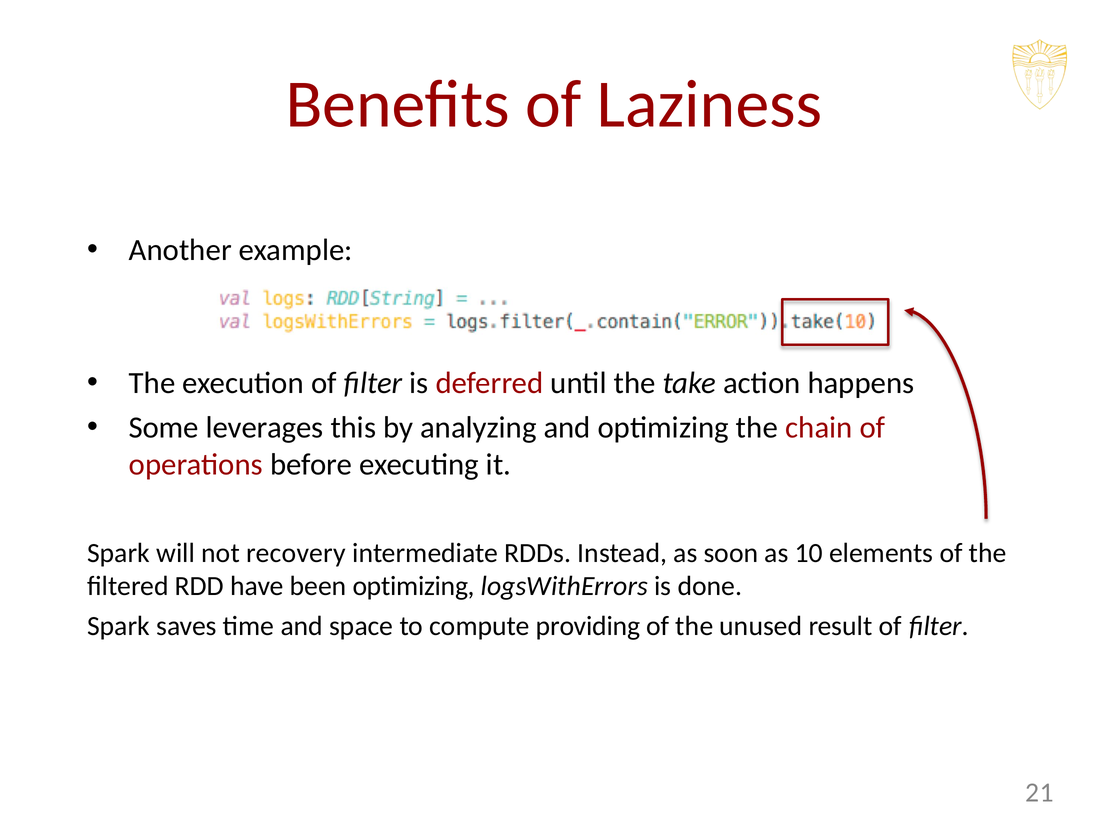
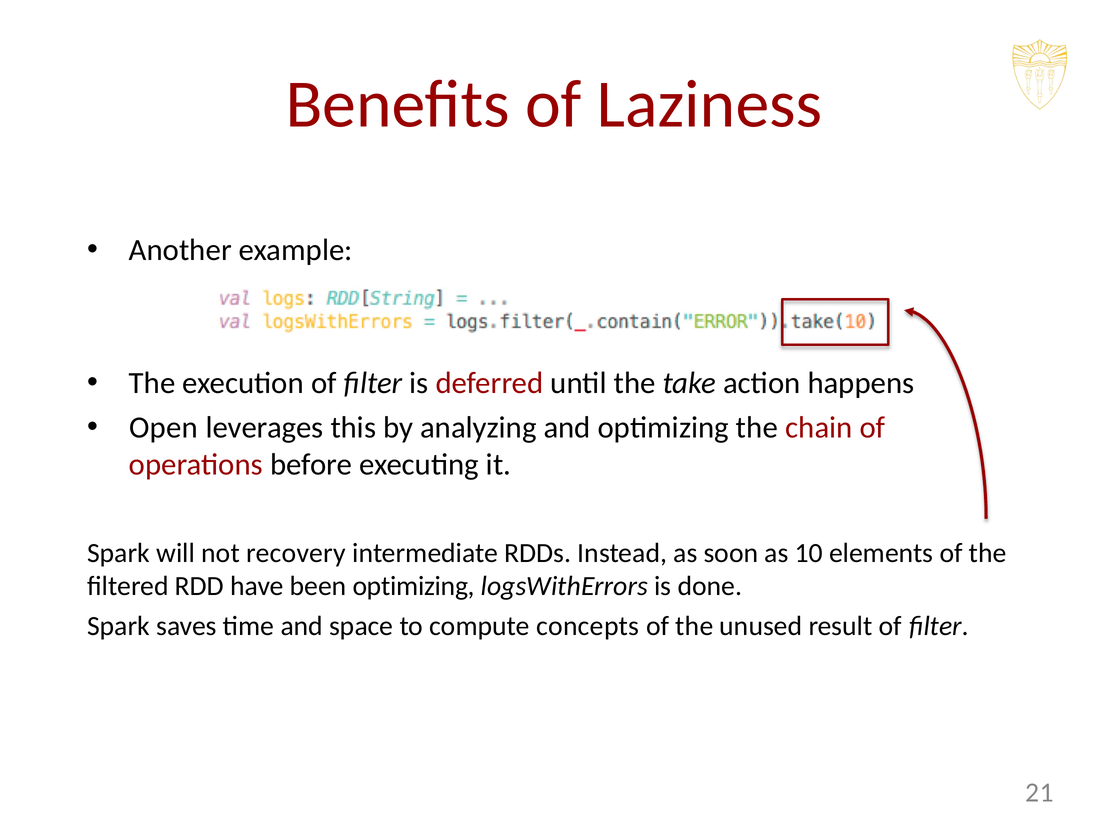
Some: Some -> Open
providing: providing -> concepts
